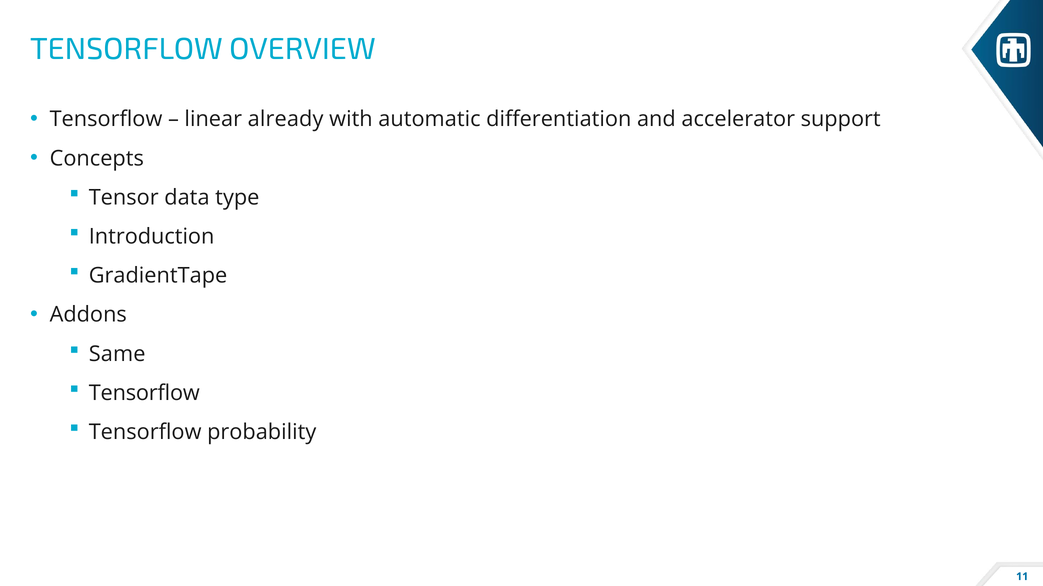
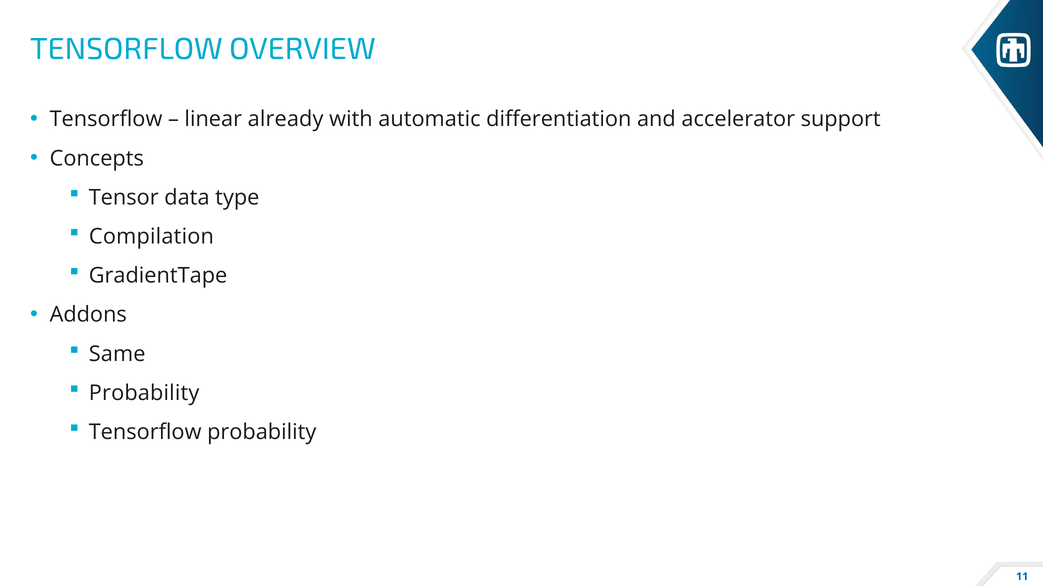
Introduction: Introduction -> Compilation
Tensorflow at (144, 393): Tensorflow -> Probability
